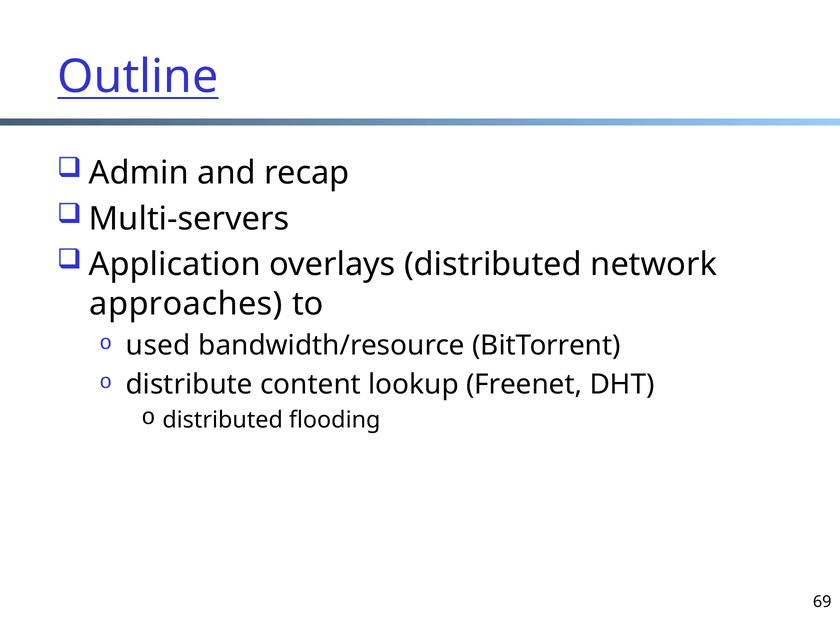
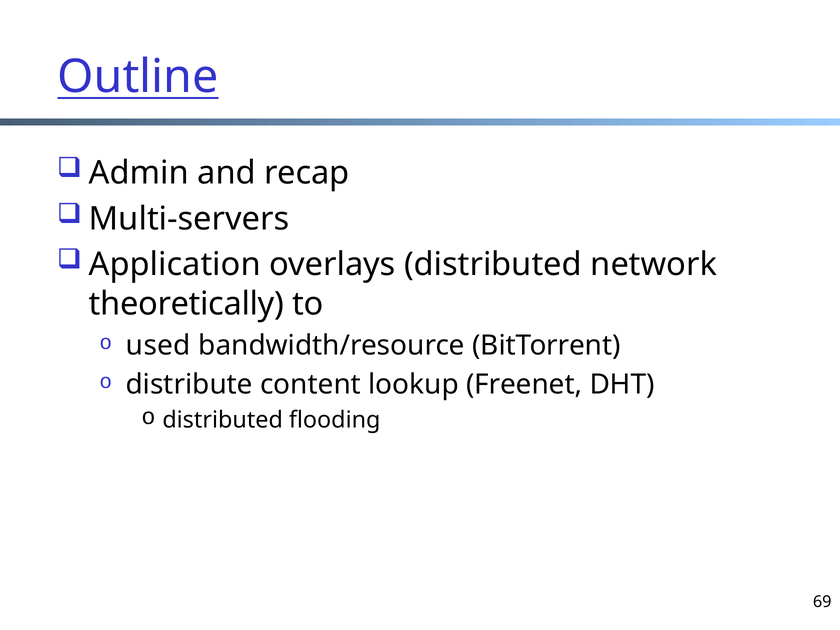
approaches: approaches -> theoretically
